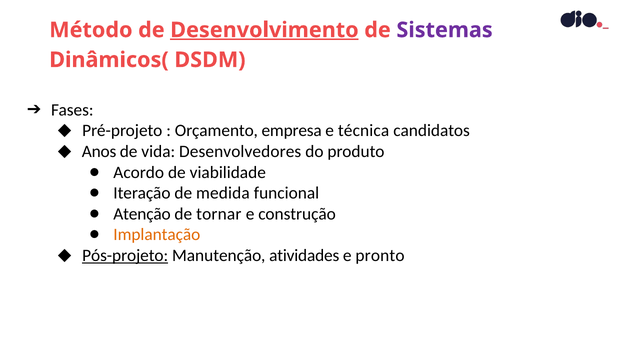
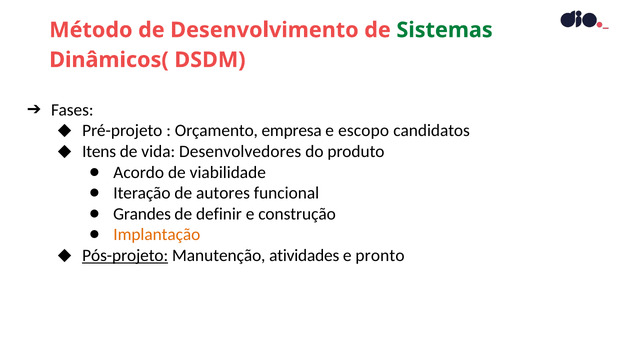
Desenvolvimento underline: present -> none
Sistemas colour: purple -> green
técnica: técnica -> escopo
Anos: Anos -> Itens
medida: medida -> autores
Atenção: Atenção -> Grandes
tornar: tornar -> definir
